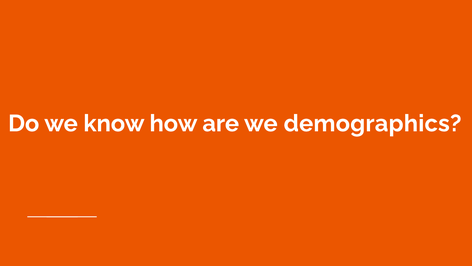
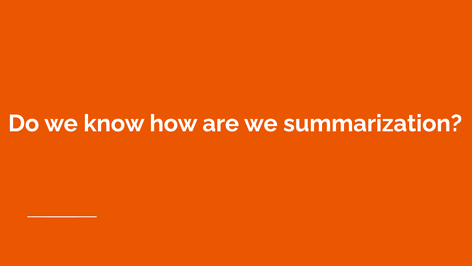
demographics: demographics -> summarization
